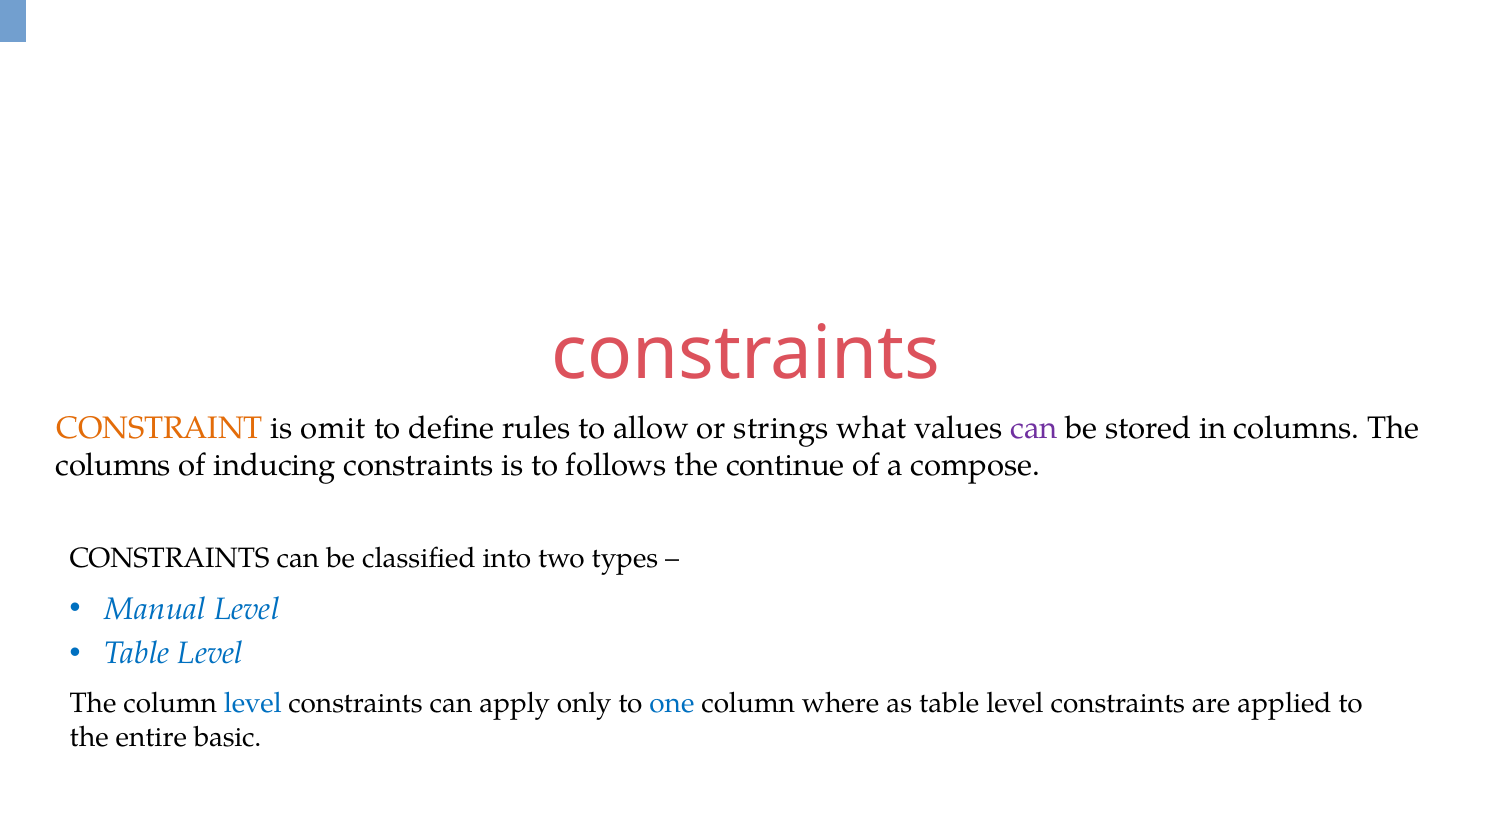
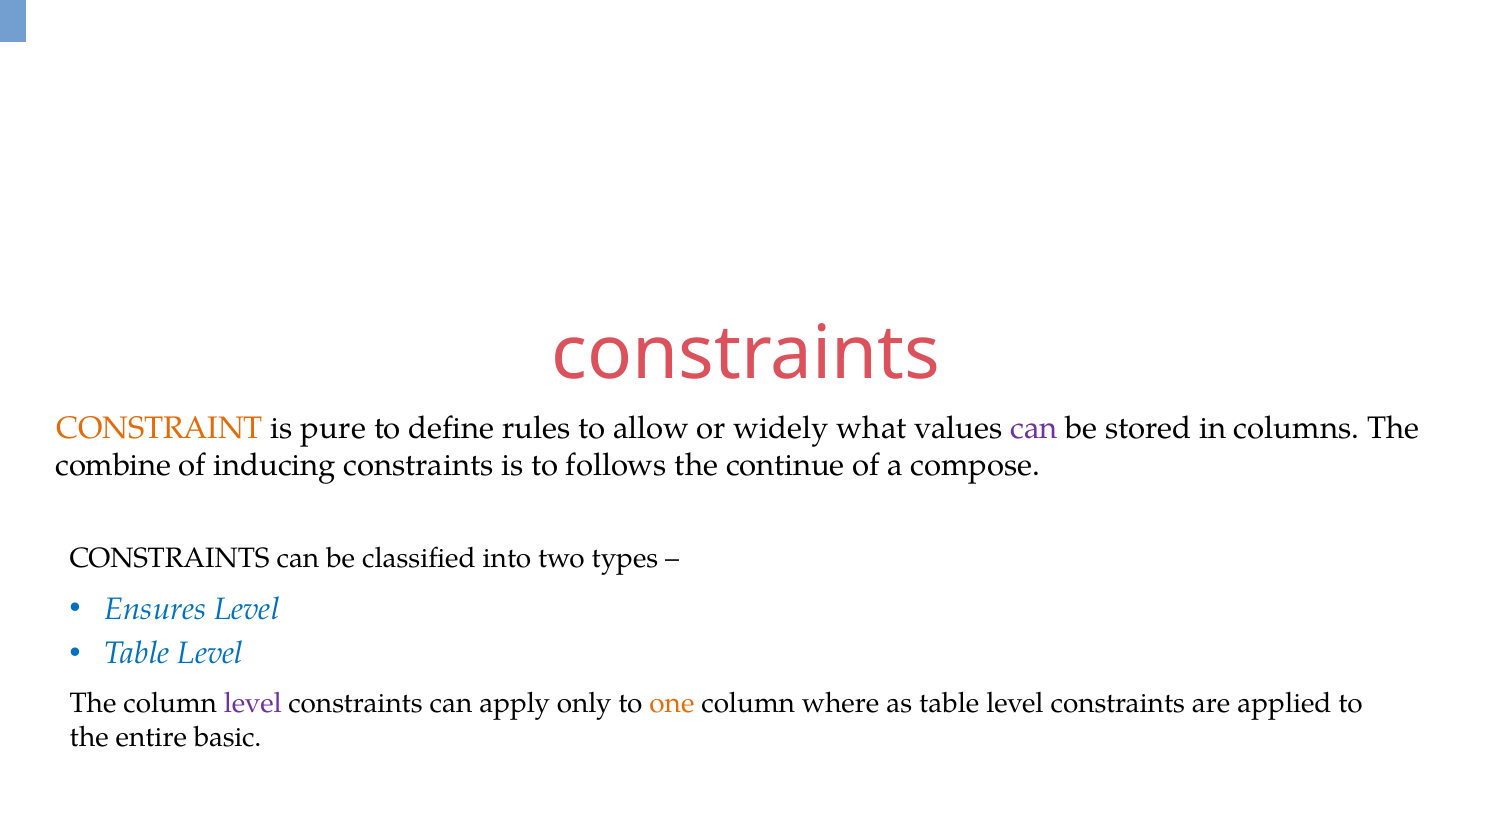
omit: omit -> pure
strings: strings -> widely
columns at (113, 466): columns -> combine
Manual: Manual -> Ensures
level at (253, 704) colour: blue -> purple
one colour: blue -> orange
